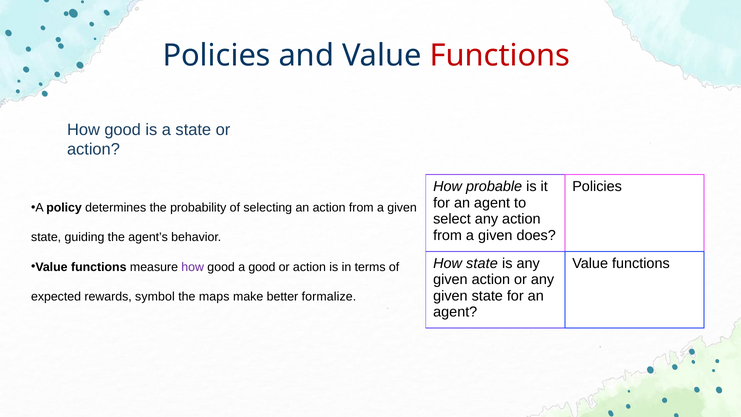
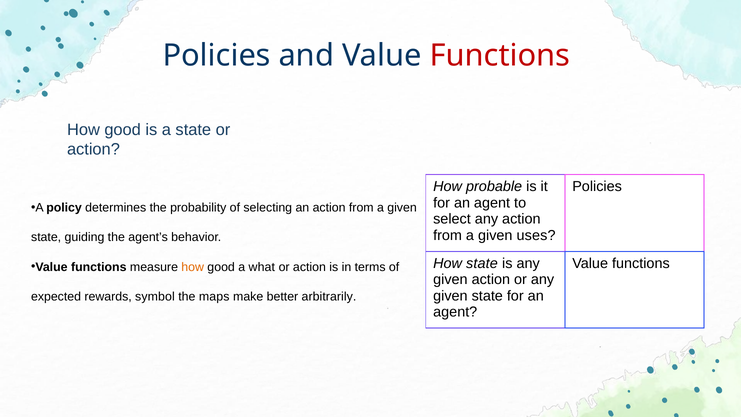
does: does -> uses
how at (193, 267) colour: purple -> orange
a good: good -> what
formalize: formalize -> arbitrarily
